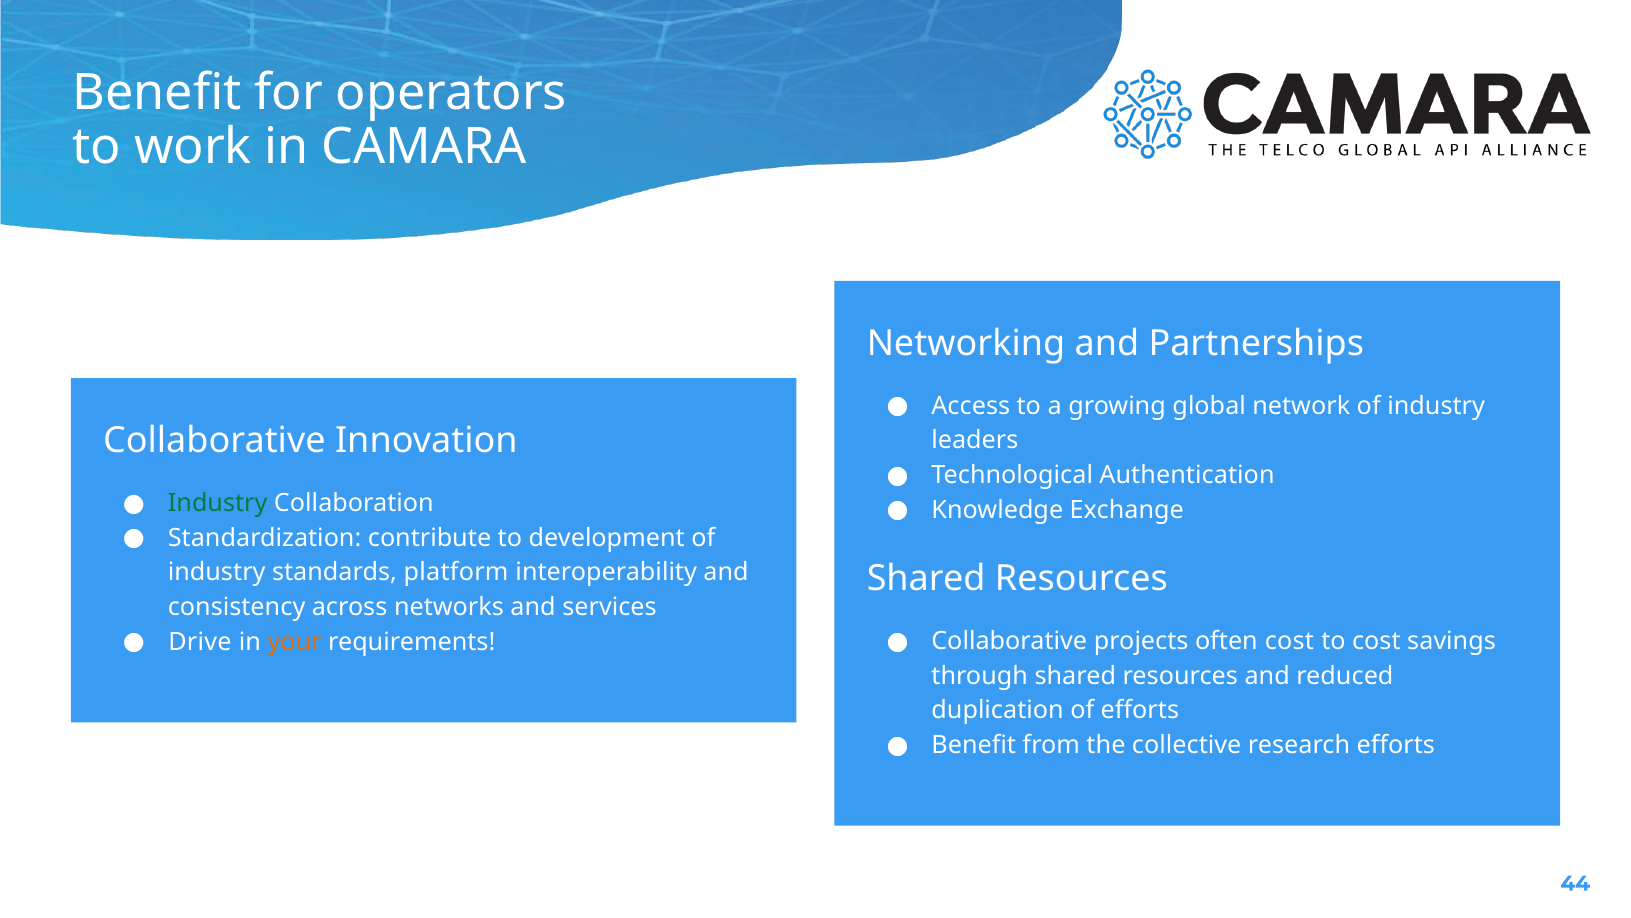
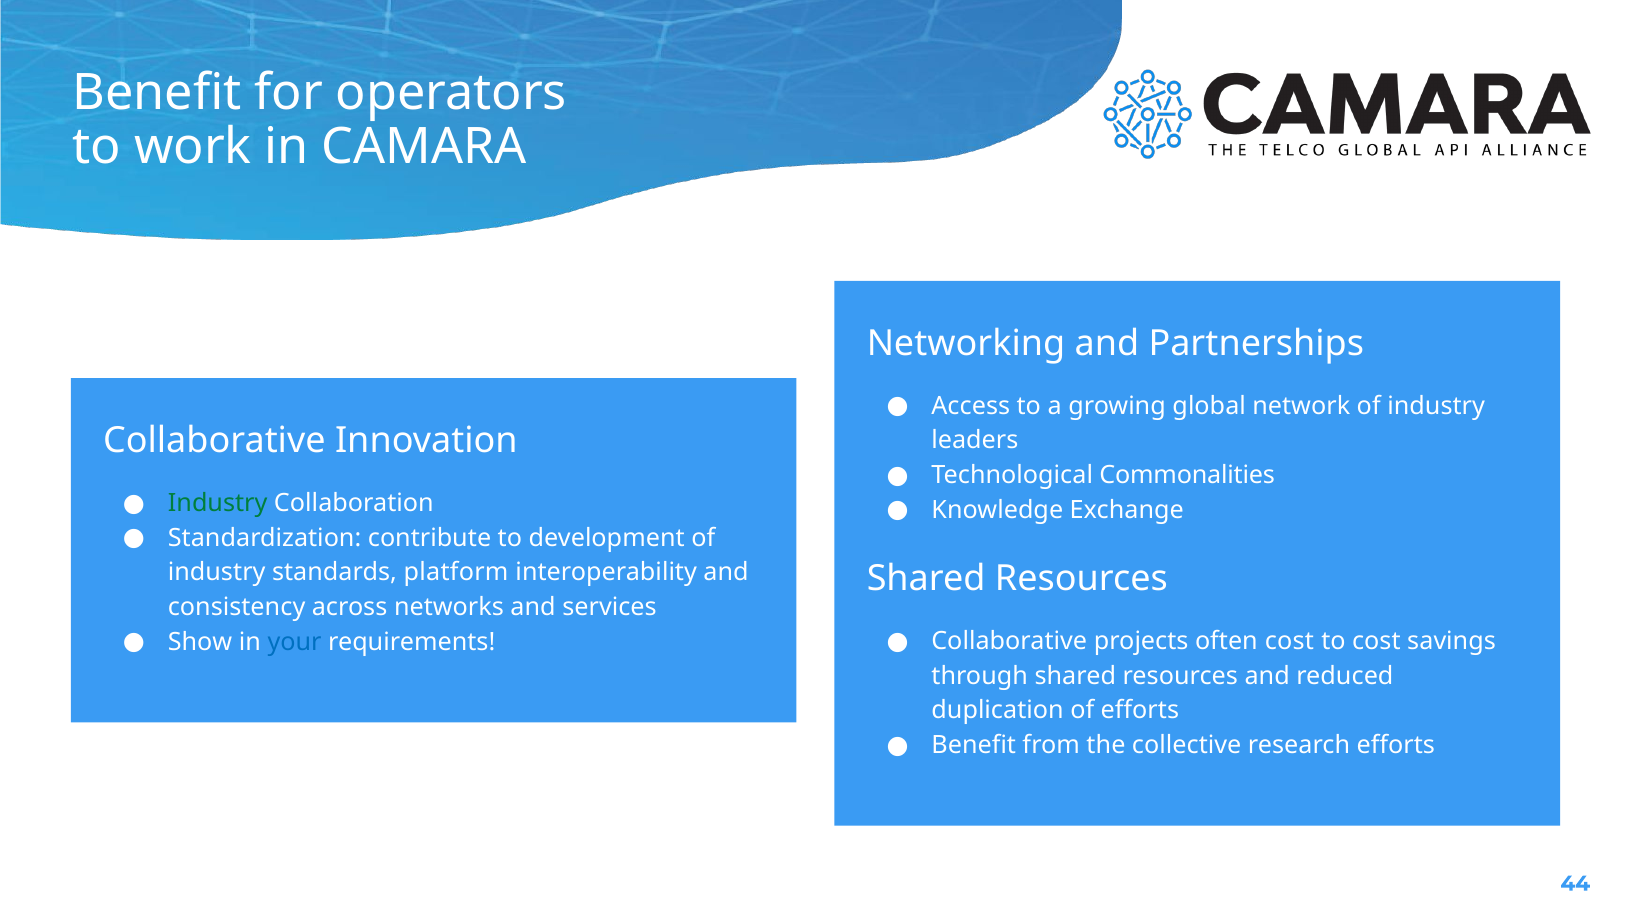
Authentication: Authentication -> Commonalities
Drive: Drive -> Show
your colour: orange -> blue
